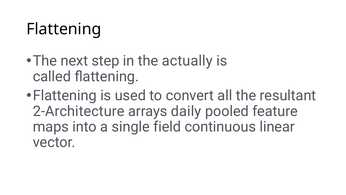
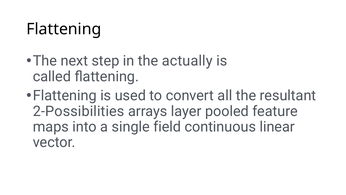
2-Architecture: 2-Architecture -> 2-Possibilities
daily: daily -> layer
